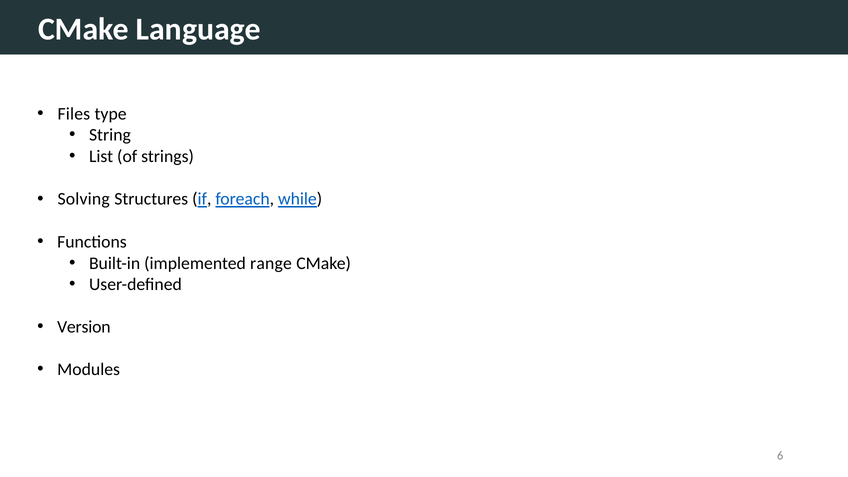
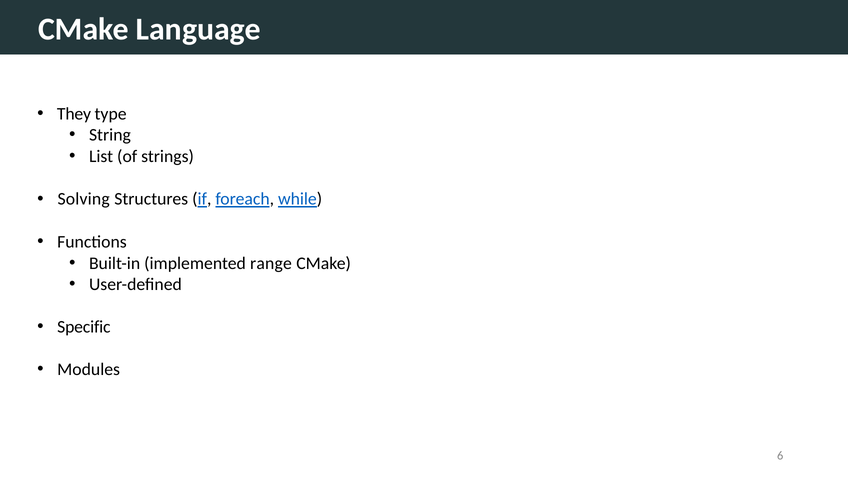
Files: Files -> They
Version: Version -> Specific
